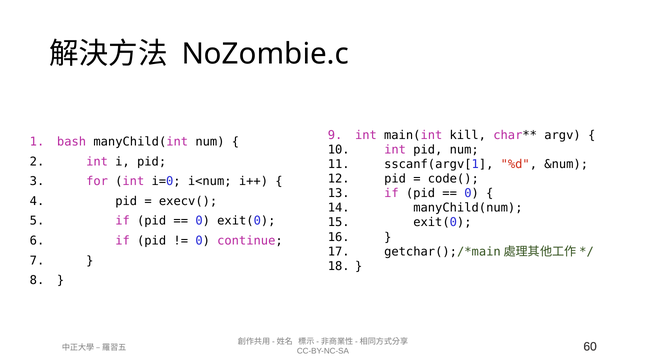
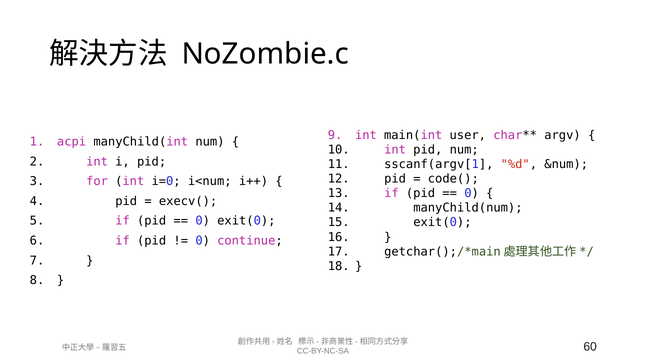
kill: kill -> user
bash: bash -> acpi
